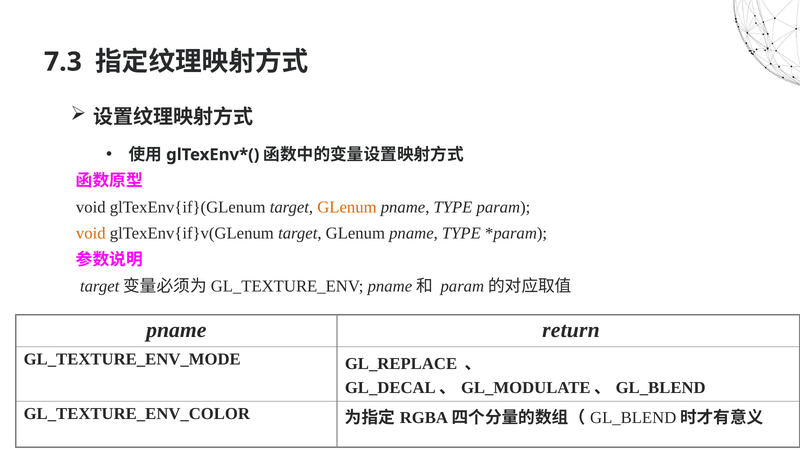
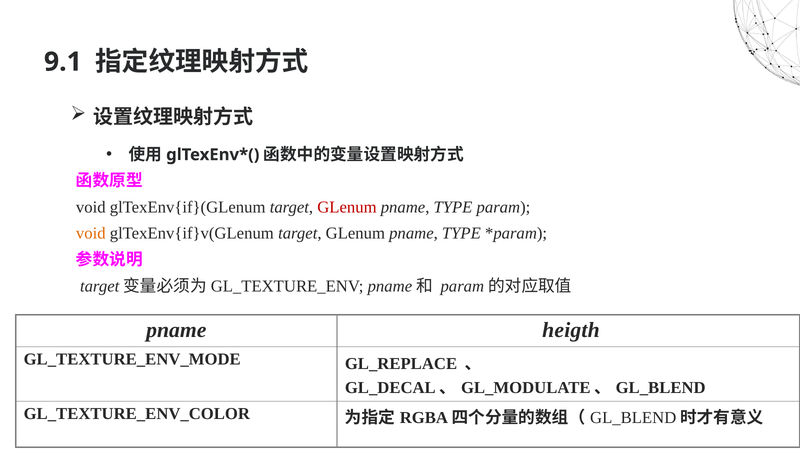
7.3: 7.3 -> 9.1
GLenum at (347, 207) colour: orange -> red
return: return -> heigth
